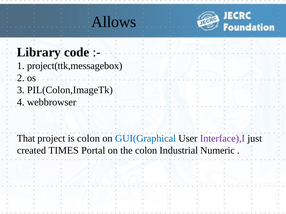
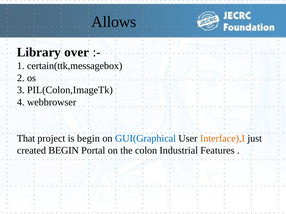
code: code -> over
project(ttk,messagebox: project(ttk,messagebox -> certain(ttk,messagebox
is colon: colon -> begin
Interface),I colour: purple -> orange
created TIMES: TIMES -> BEGIN
Numeric: Numeric -> Features
